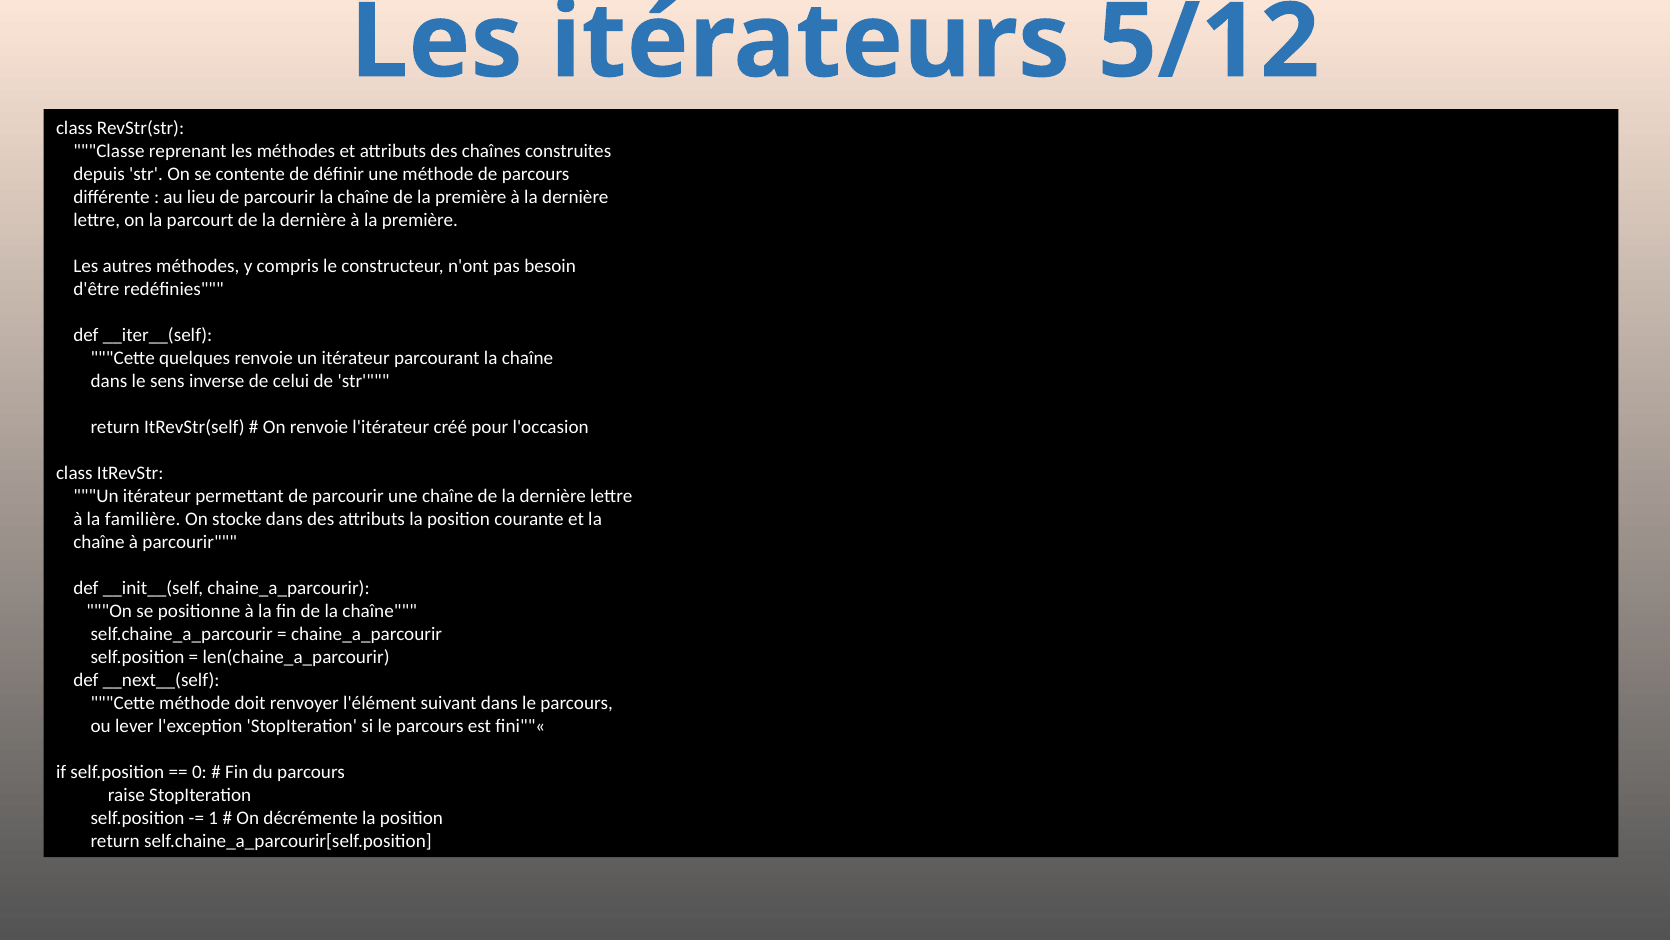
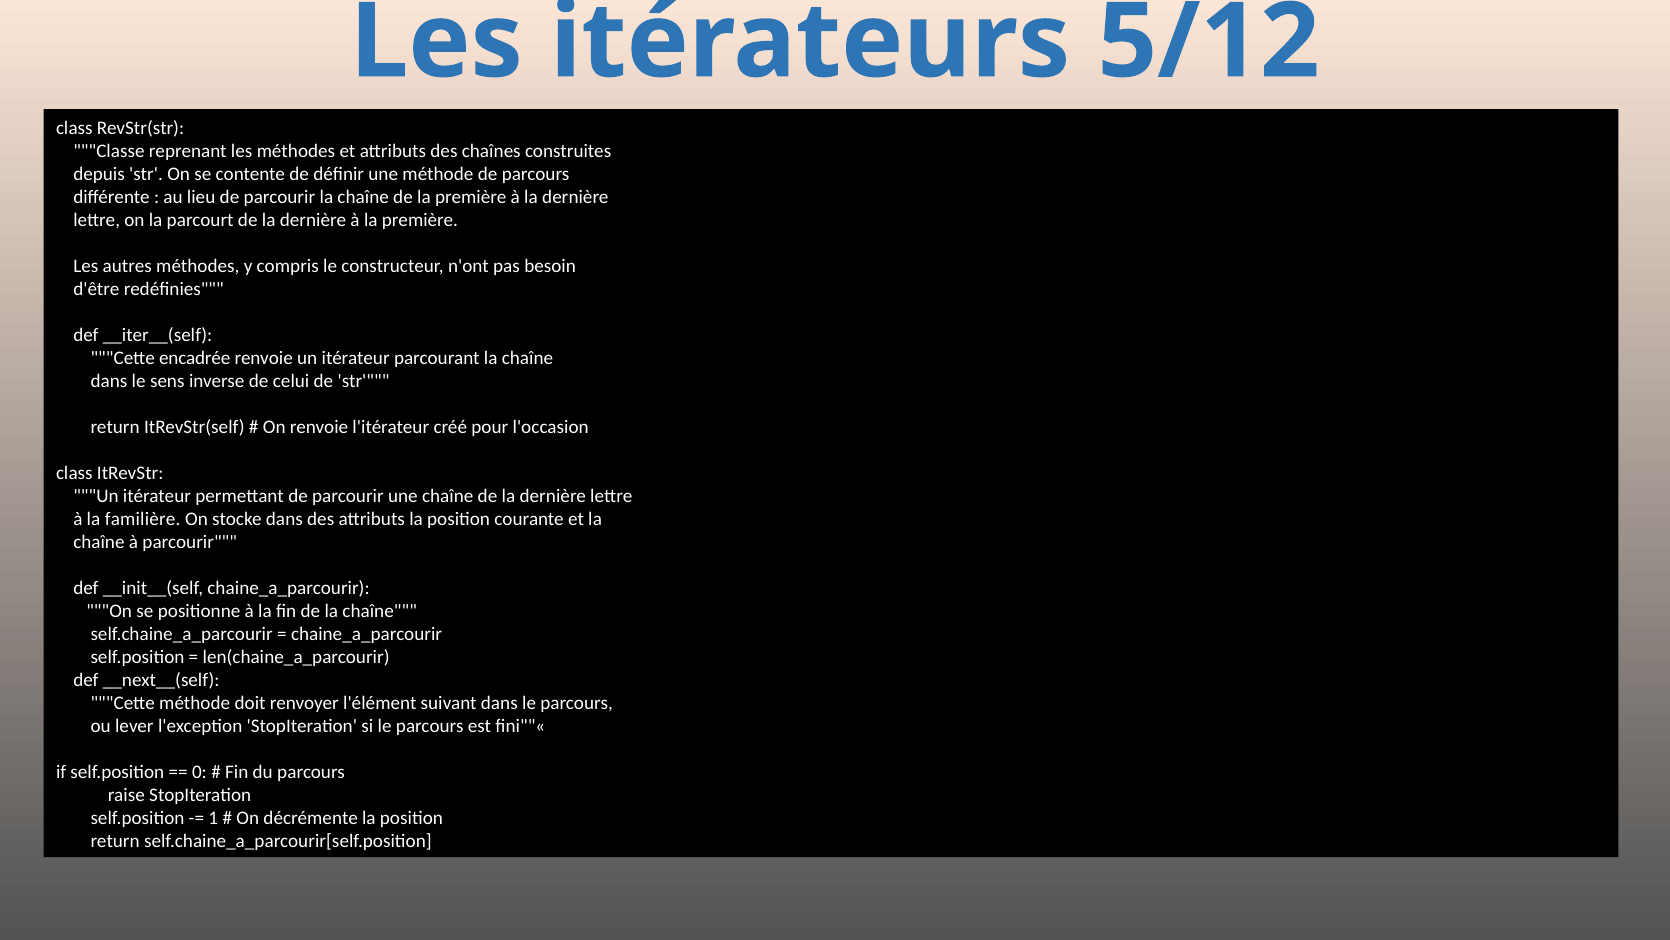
quelques: quelques -> encadrée
